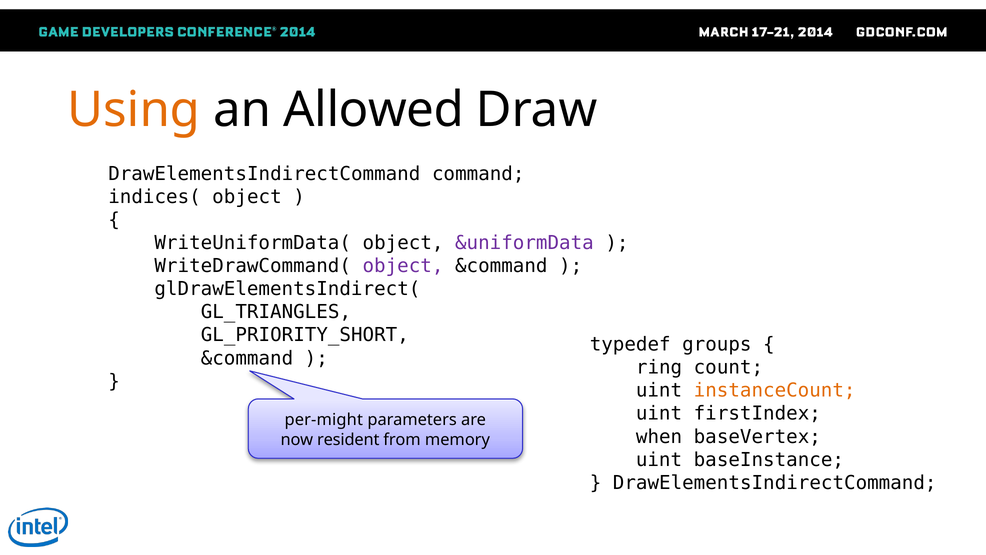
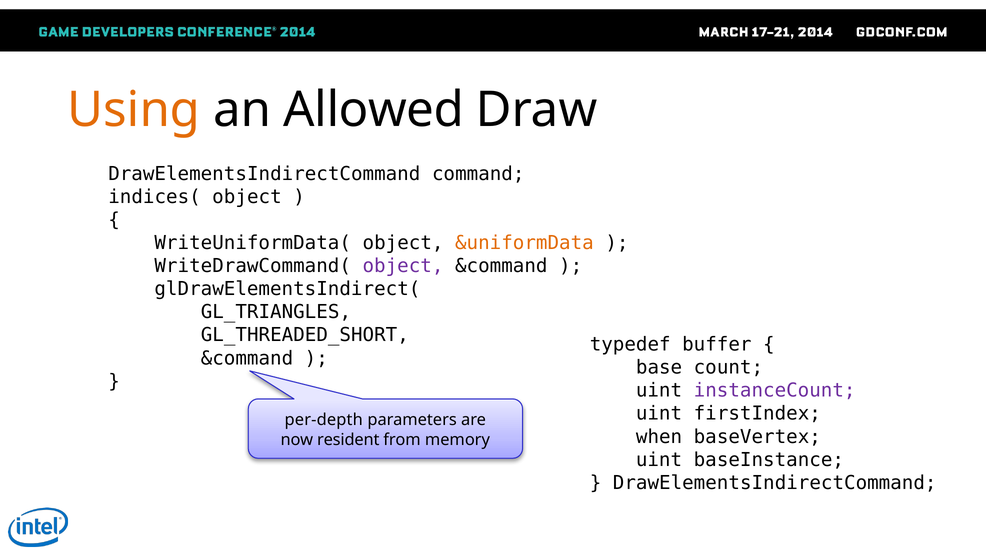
&uniformData colour: purple -> orange
GL_PRIORITY_SHORT: GL_PRIORITY_SHORT -> GL_THREADED_SHORT
groups: groups -> buffer
ring: ring -> base
instanceCount colour: orange -> purple
per-might: per-might -> per-depth
